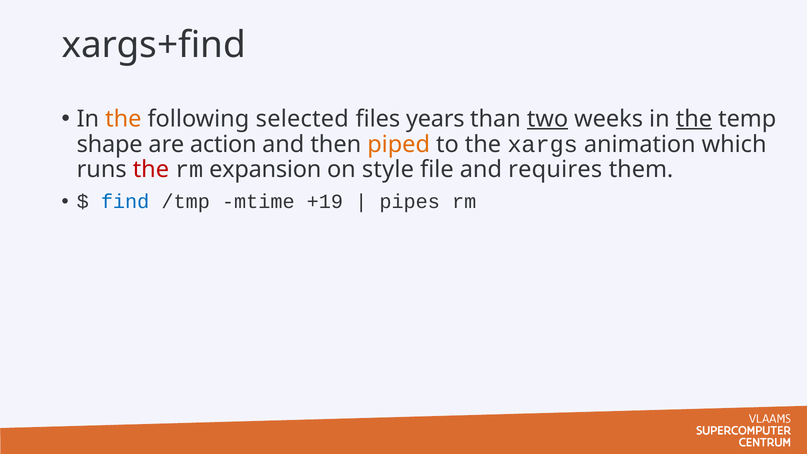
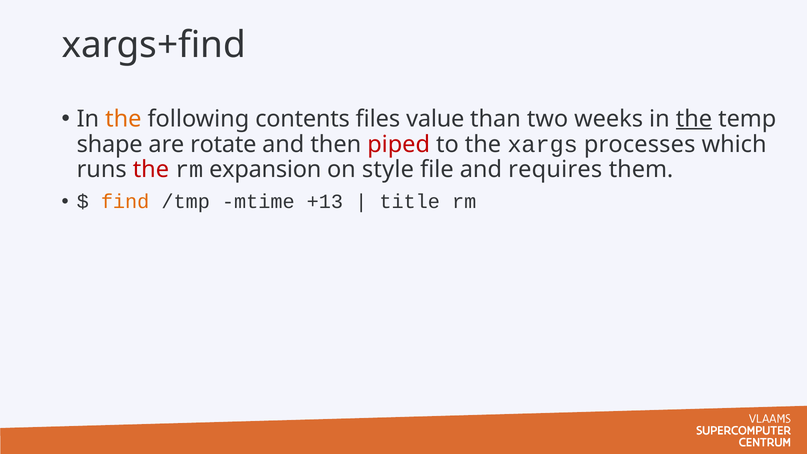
selected: selected -> contents
years: years -> value
two underline: present -> none
action: action -> rotate
piped colour: orange -> red
animation: animation -> processes
find colour: blue -> orange
+19: +19 -> +13
pipes: pipes -> title
